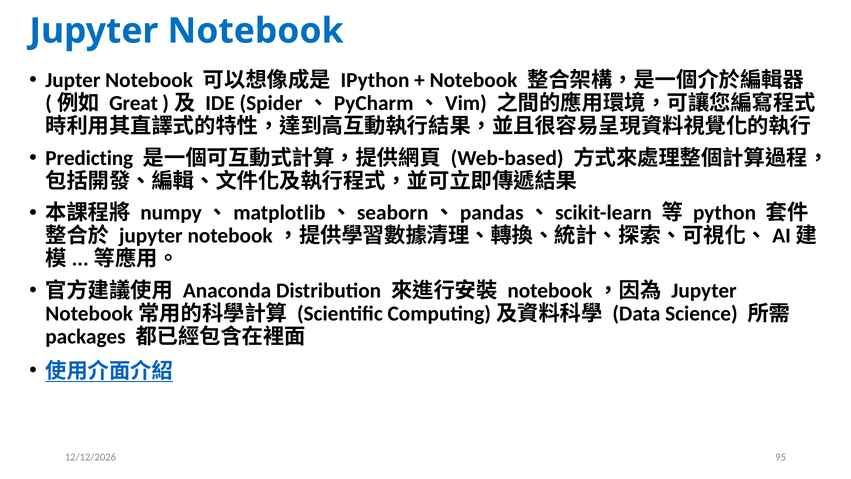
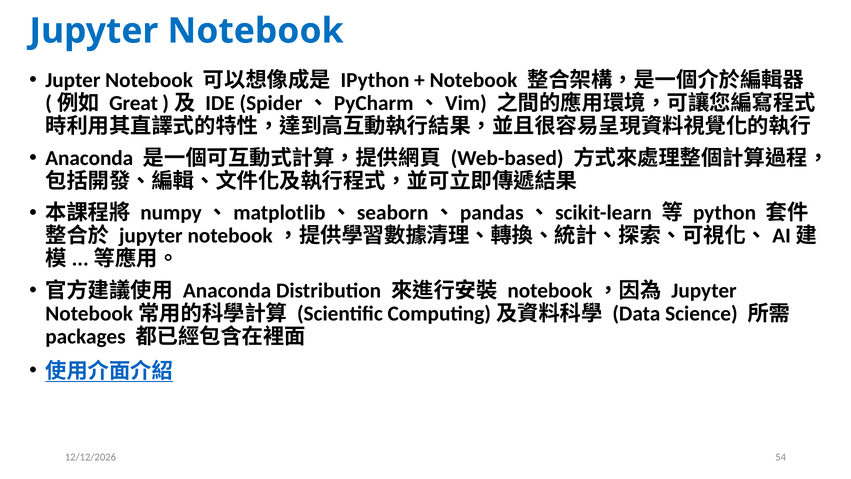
Predicting at (89, 158): Predicting -> Anaconda
95: 95 -> 54
